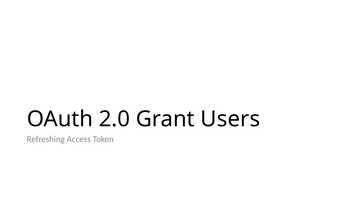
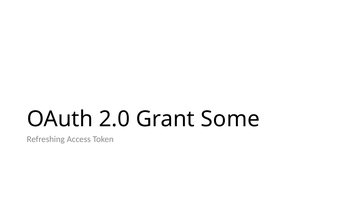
Users: Users -> Some
